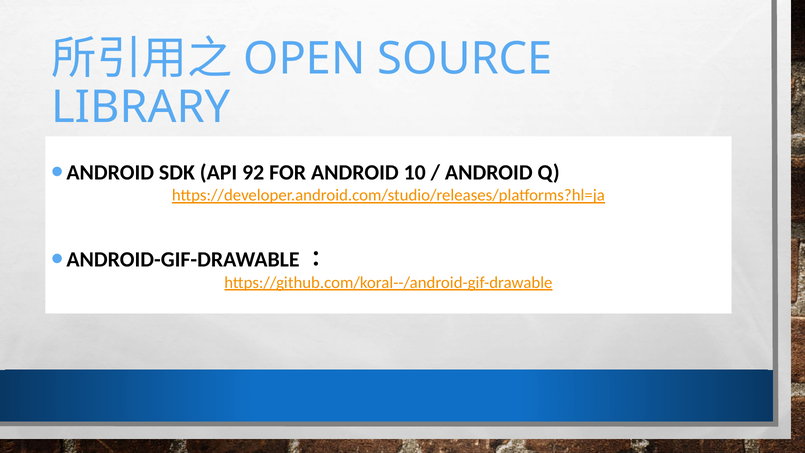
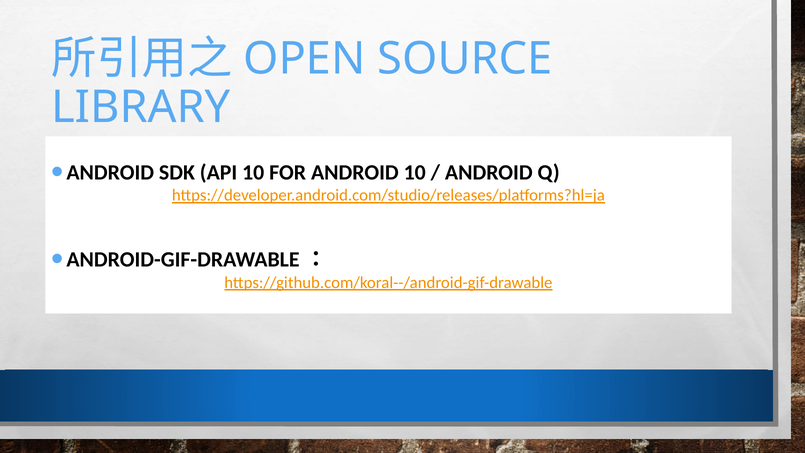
API 92: 92 -> 10
